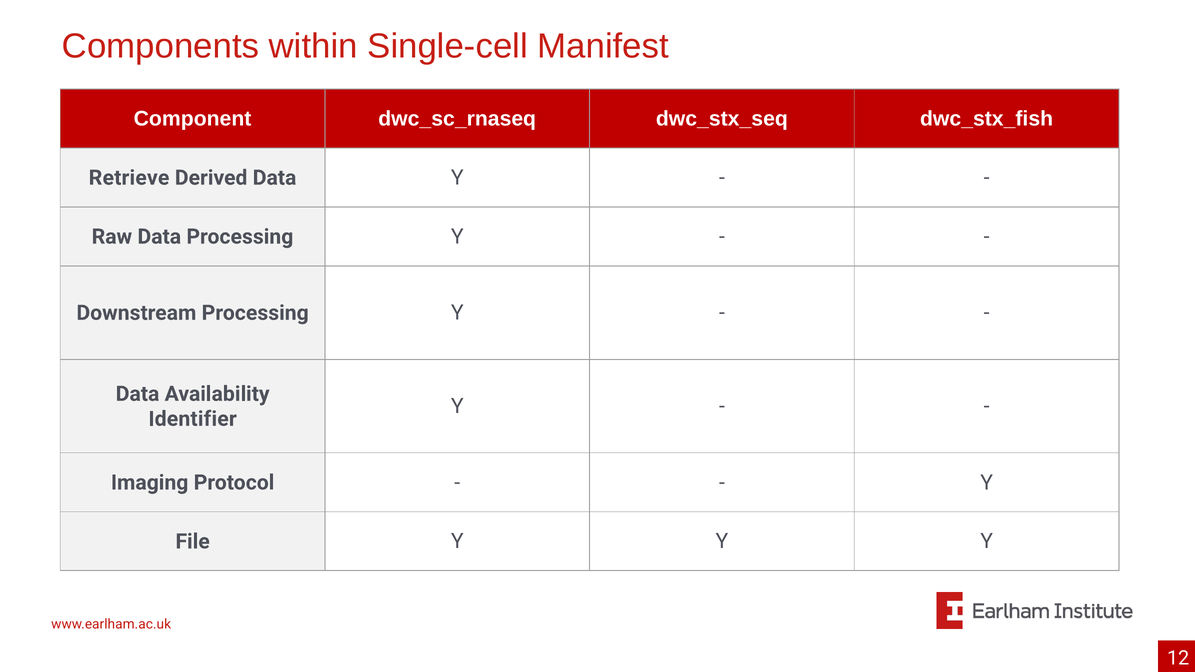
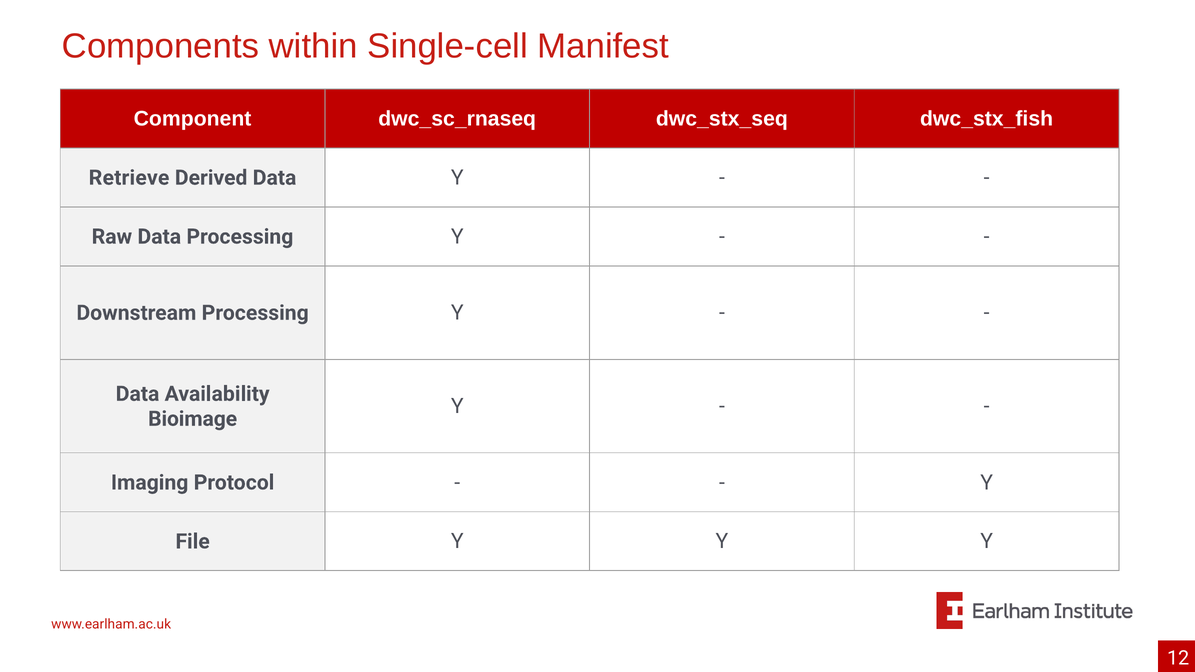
Identifier: Identifier -> Bioimage
